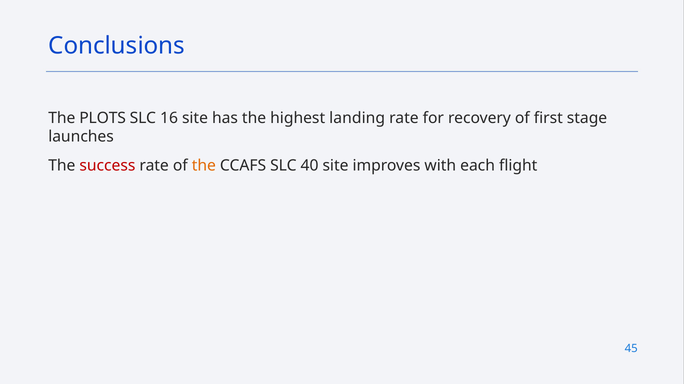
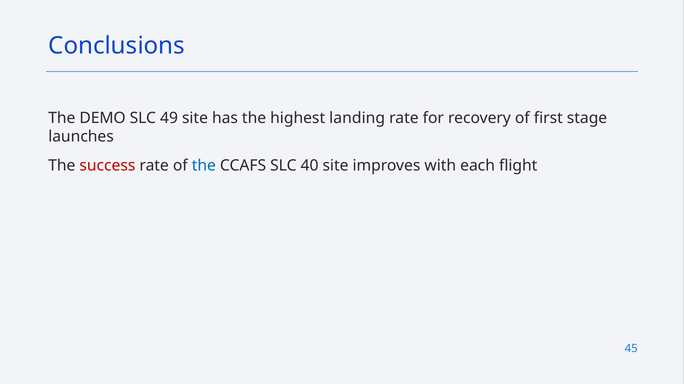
PLOTS: PLOTS -> DEMO
16: 16 -> 49
the at (204, 166) colour: orange -> blue
